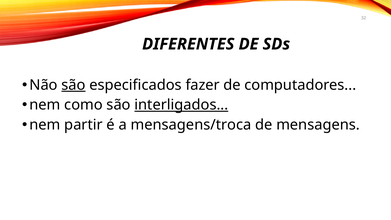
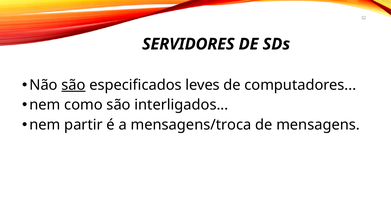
DIFERENTES: DIFERENTES -> SERVIDORES
fazer: fazer -> leves
interligados underline: present -> none
